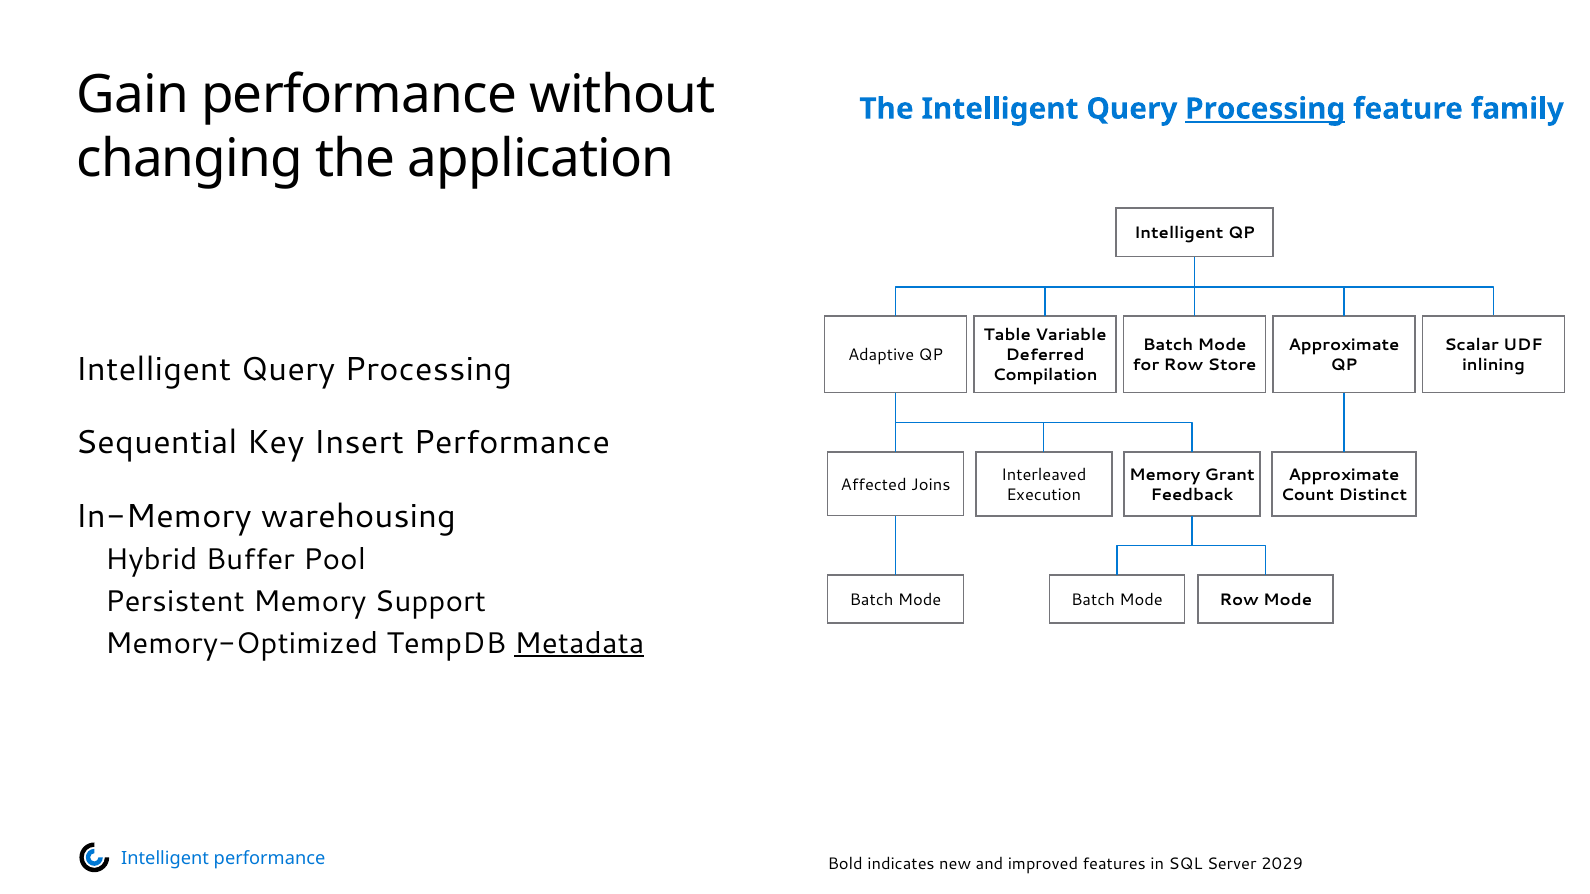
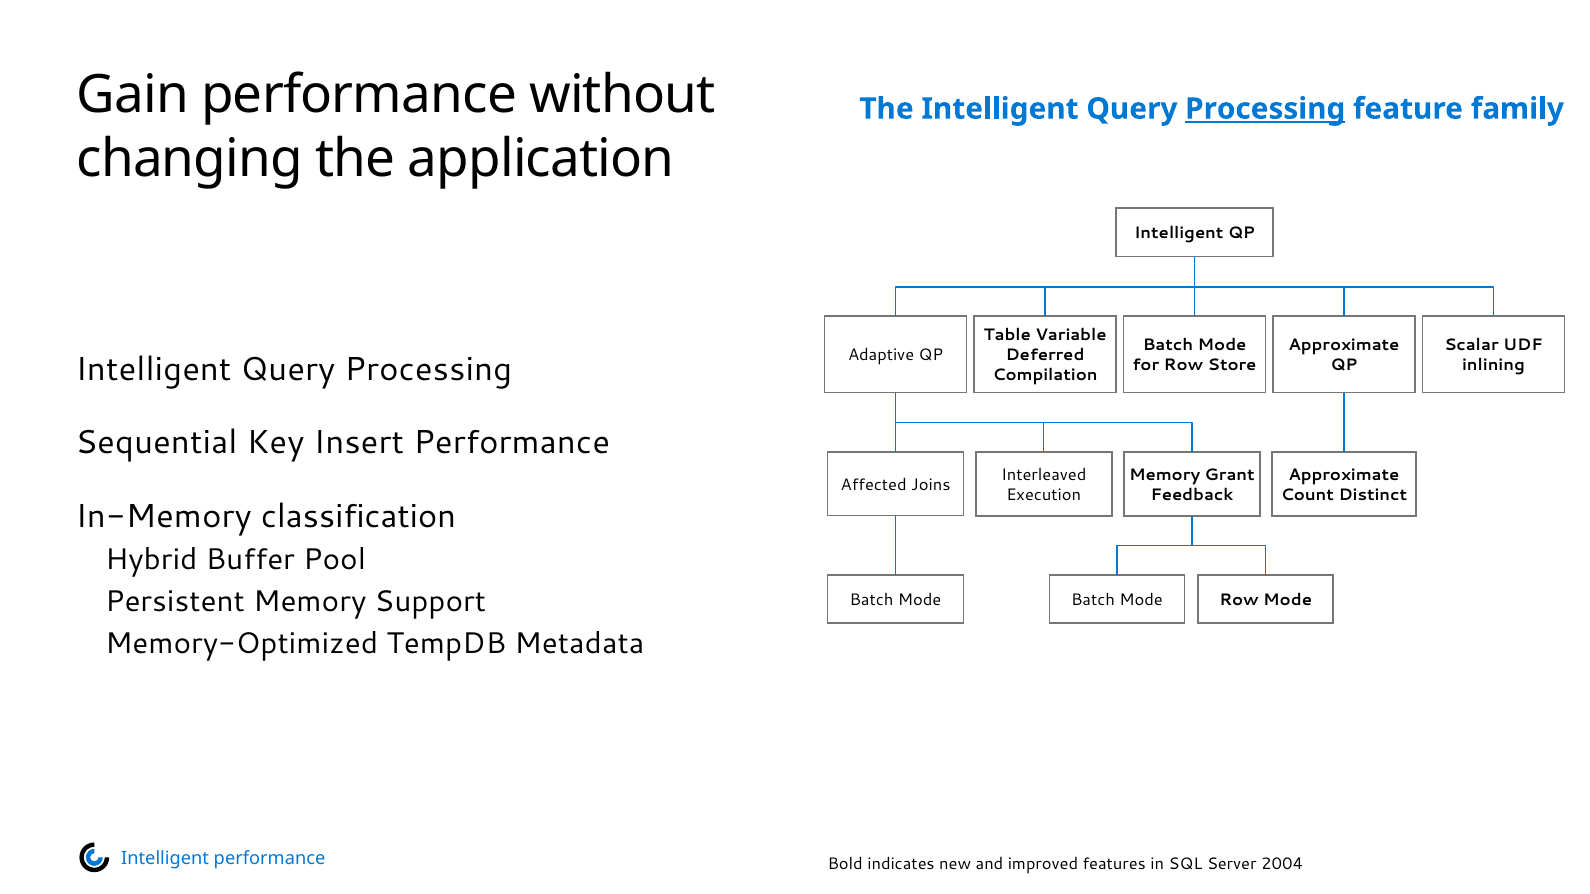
warehousing: warehousing -> classification
Metadata underline: present -> none
2029: 2029 -> 2004
